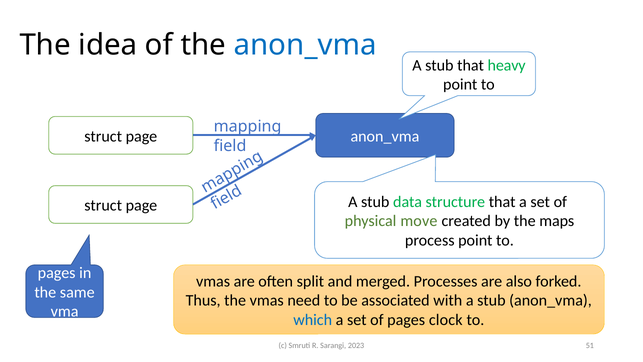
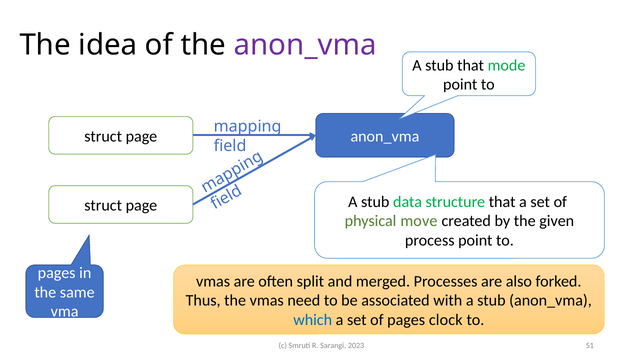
anon_vma at (305, 45) colour: blue -> purple
heavy: heavy -> mode
maps: maps -> given
